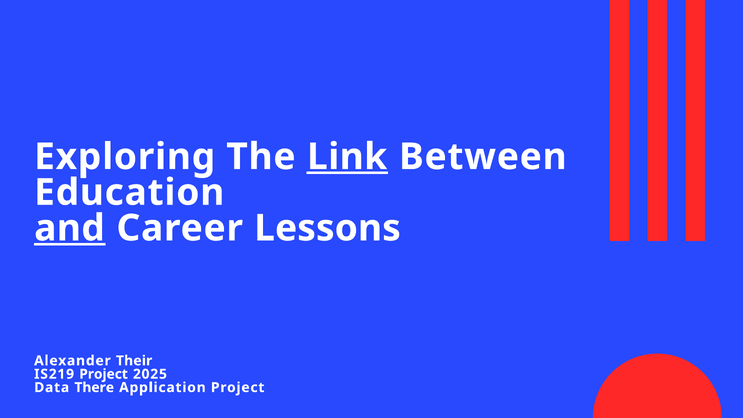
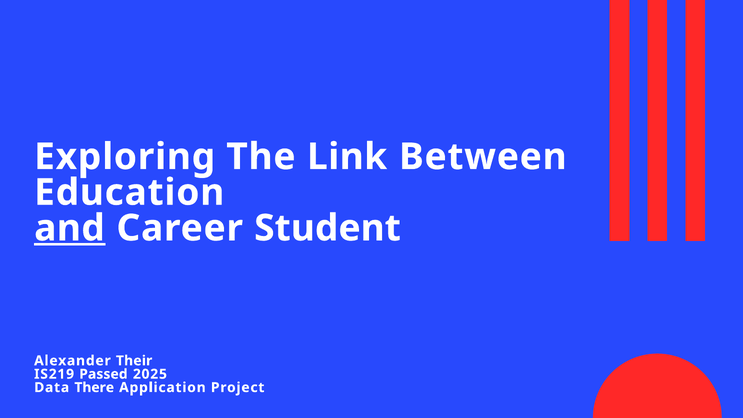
Link underline: present -> none
Lessons: Lessons -> Student
IS219 Project: Project -> Passed
